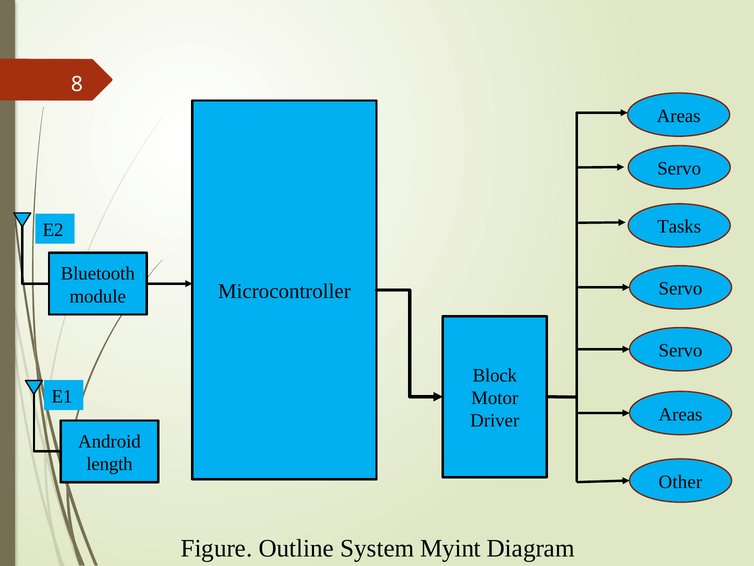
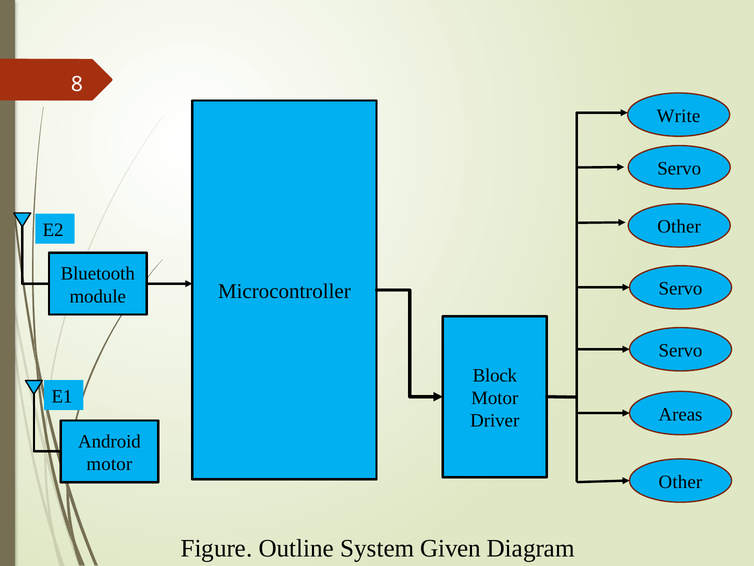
Areas at (679, 116): Areas -> Write
Tasks at (679, 227): Tasks -> Other
length at (110, 464): length -> motor
Myint: Myint -> Given
